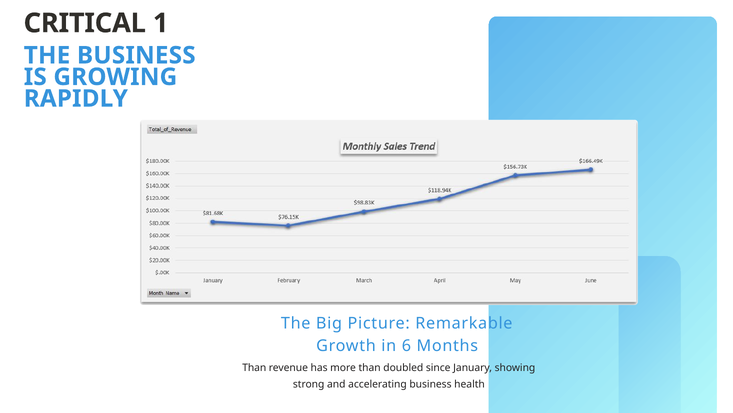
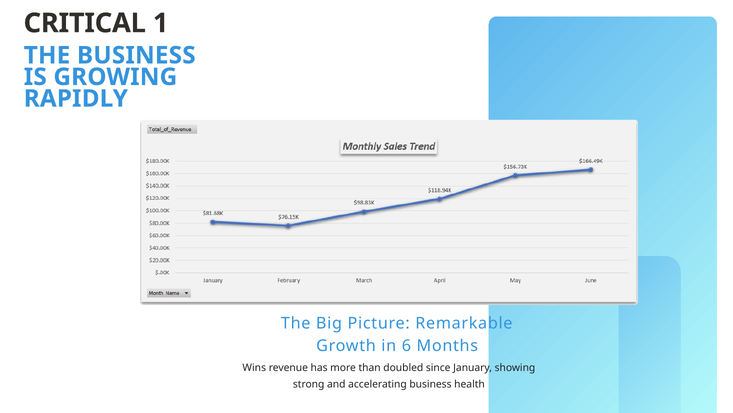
Than at (254, 367): Than -> Wins
